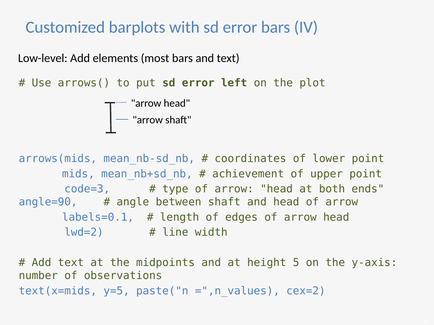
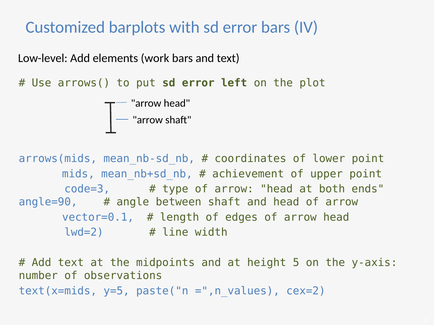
most: most -> work
labels=0.1: labels=0.1 -> vector=0.1
